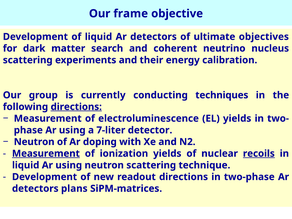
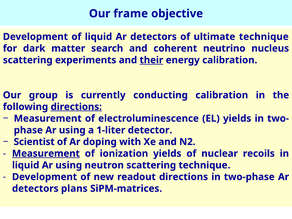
ultimate objectives: objectives -> technique
their underline: none -> present
conducting techniques: techniques -> calibration
7-liter: 7-liter -> 1-liter
Neutron at (34, 142): Neutron -> Scientist
recoils underline: present -> none
